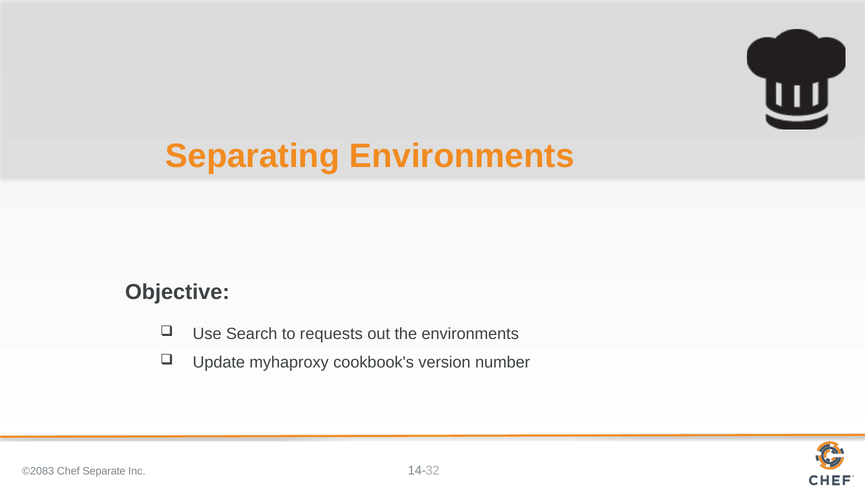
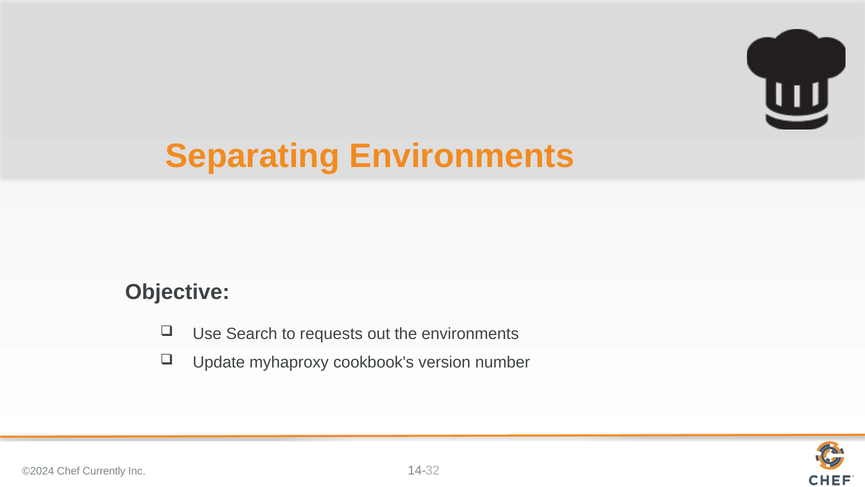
©2083: ©2083 -> ©2024
Separate: Separate -> Currently
